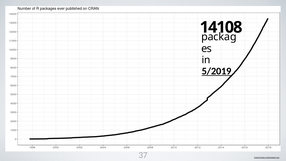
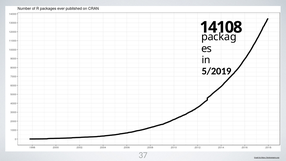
5/2019 underline: present -> none
